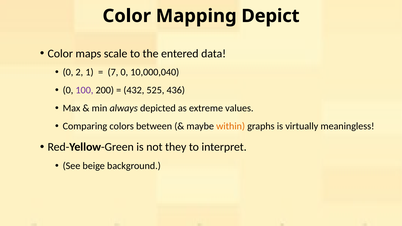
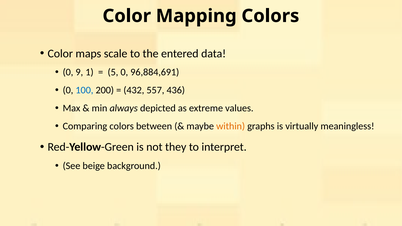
Mapping Depict: Depict -> Colors
2: 2 -> 9
7: 7 -> 5
10,000,040: 10,000,040 -> 96,884,691
100 colour: purple -> blue
525: 525 -> 557
